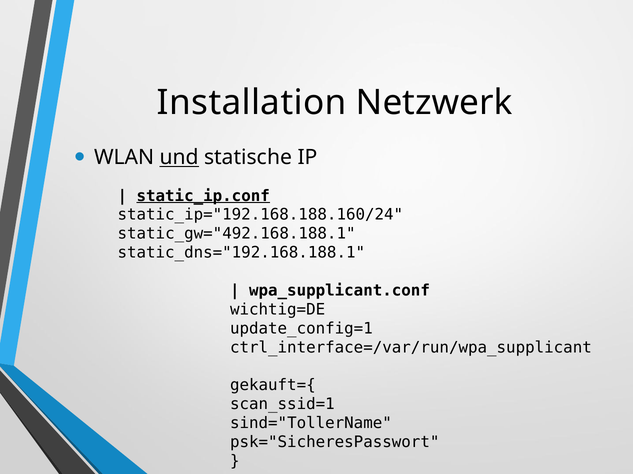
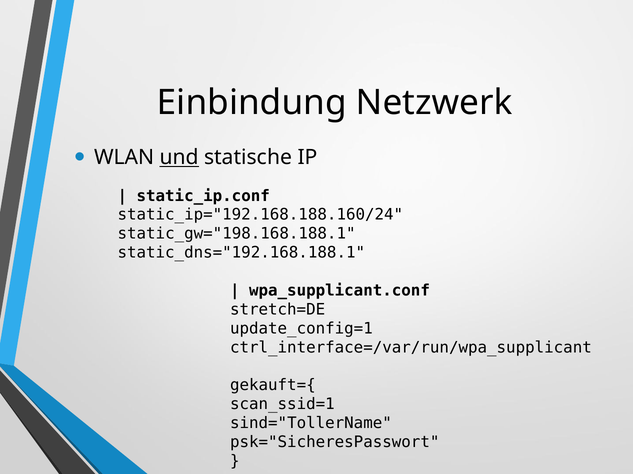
Installation: Installation -> Einbindung
static_ip.conf underline: present -> none
static_gw="492.168.188.1: static_gw="492.168.188.1 -> static_gw="198.168.188.1
wichtig=DE: wichtig=DE -> stretch=DE
